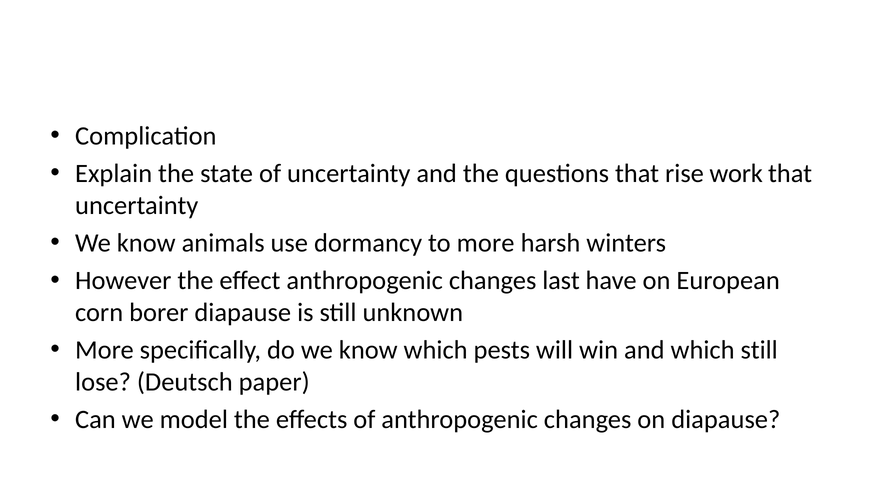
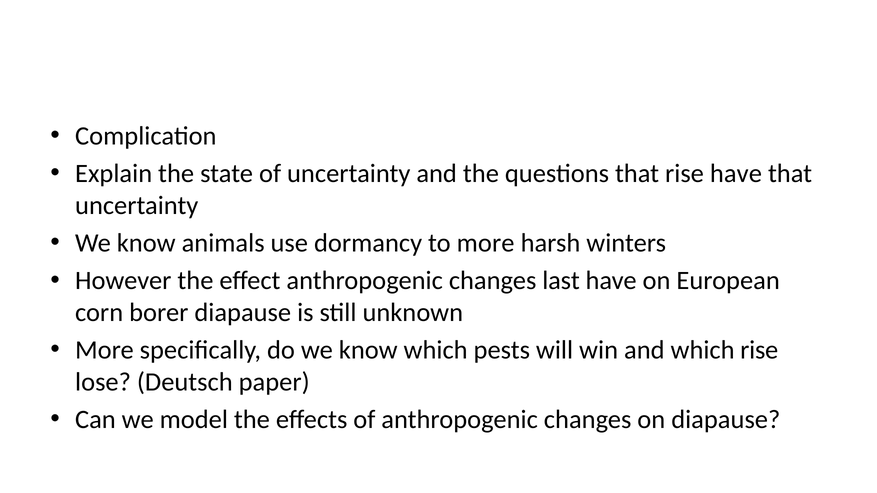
rise work: work -> have
which still: still -> rise
